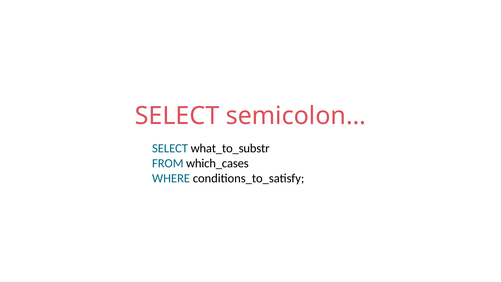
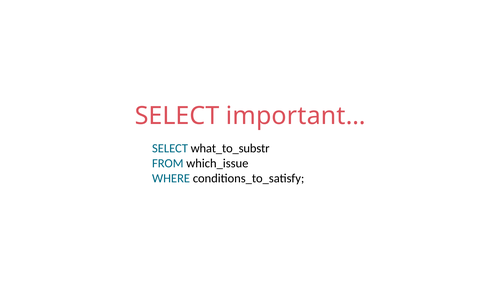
semicolon…: semicolon… -> important…
which_cases: which_cases -> which_issue
